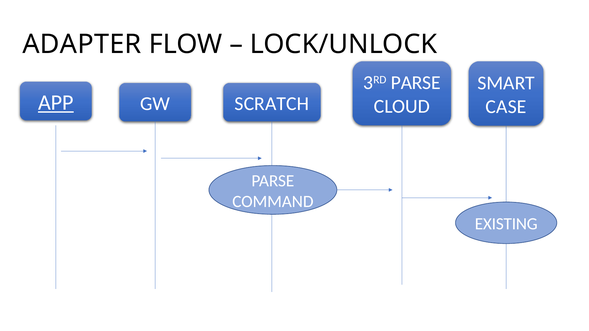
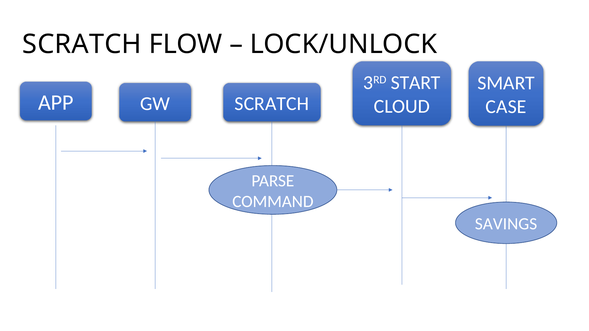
ADAPTER at (82, 44): ADAPTER -> SCRATCH
3RD PARSE: PARSE -> START
APP underline: present -> none
EXISTING: EXISTING -> SAVINGS
